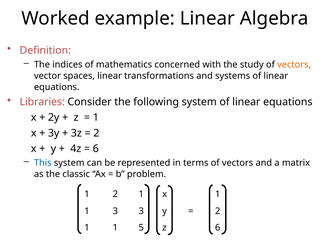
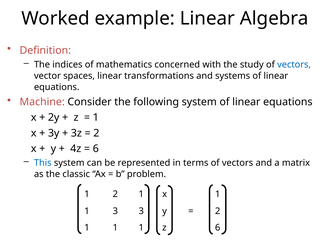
vectors at (294, 65) colour: orange -> blue
Libraries: Libraries -> Machine
1 1 5: 5 -> 1
